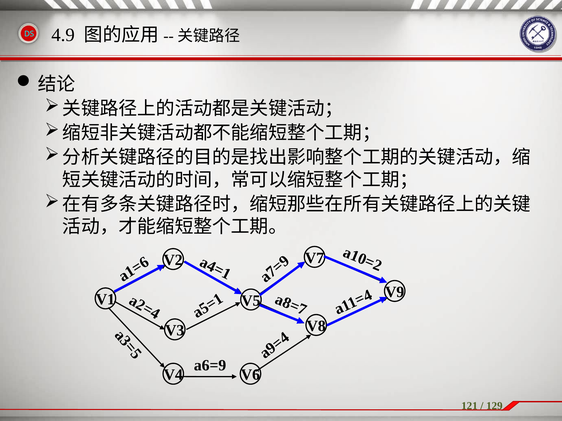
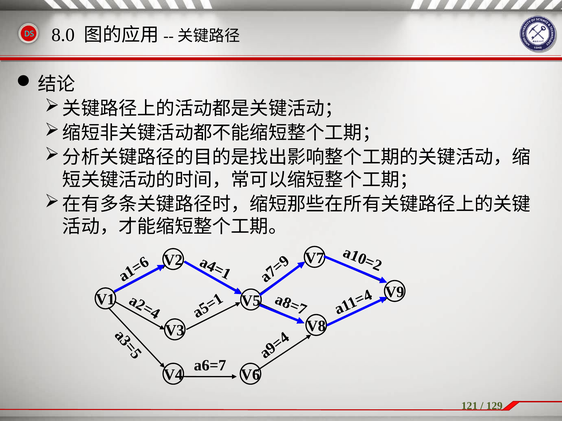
4.9: 4.9 -> 8.0
a6=9: a6=9 -> a6=7
